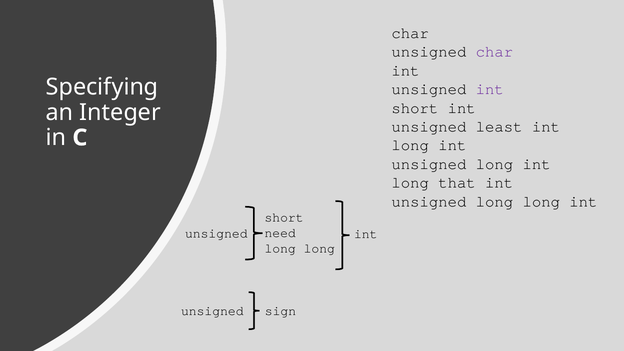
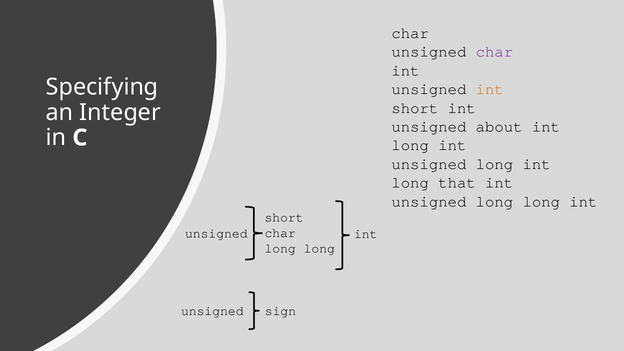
int at (490, 89) colour: purple -> orange
least: least -> about
need at (280, 233): need -> char
